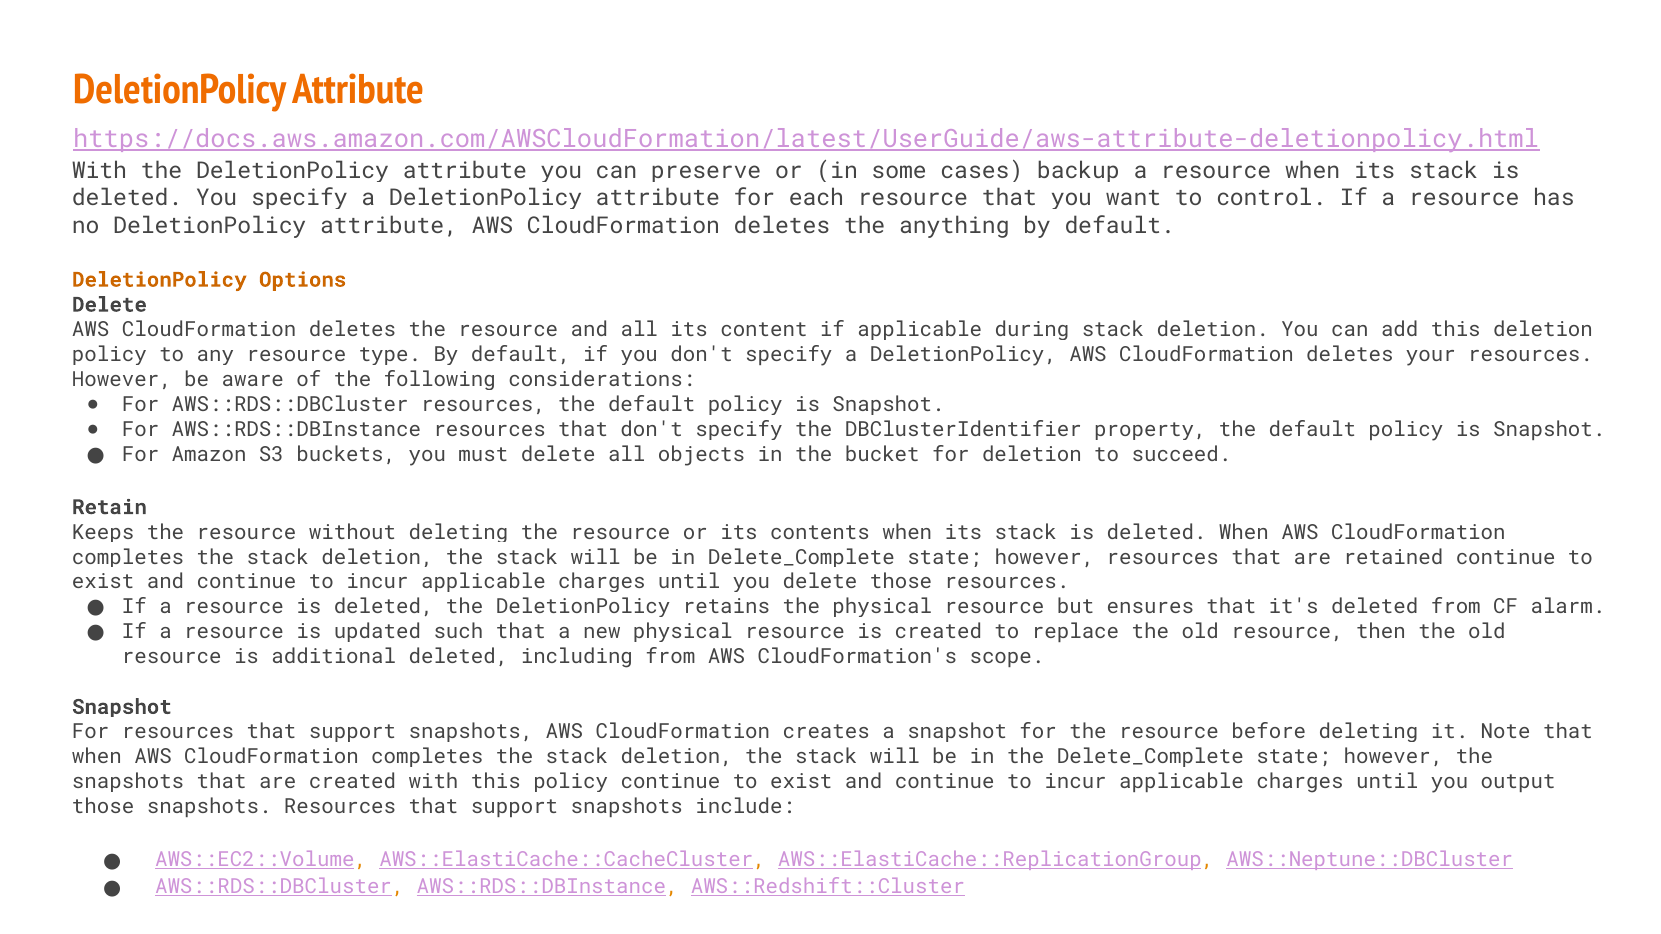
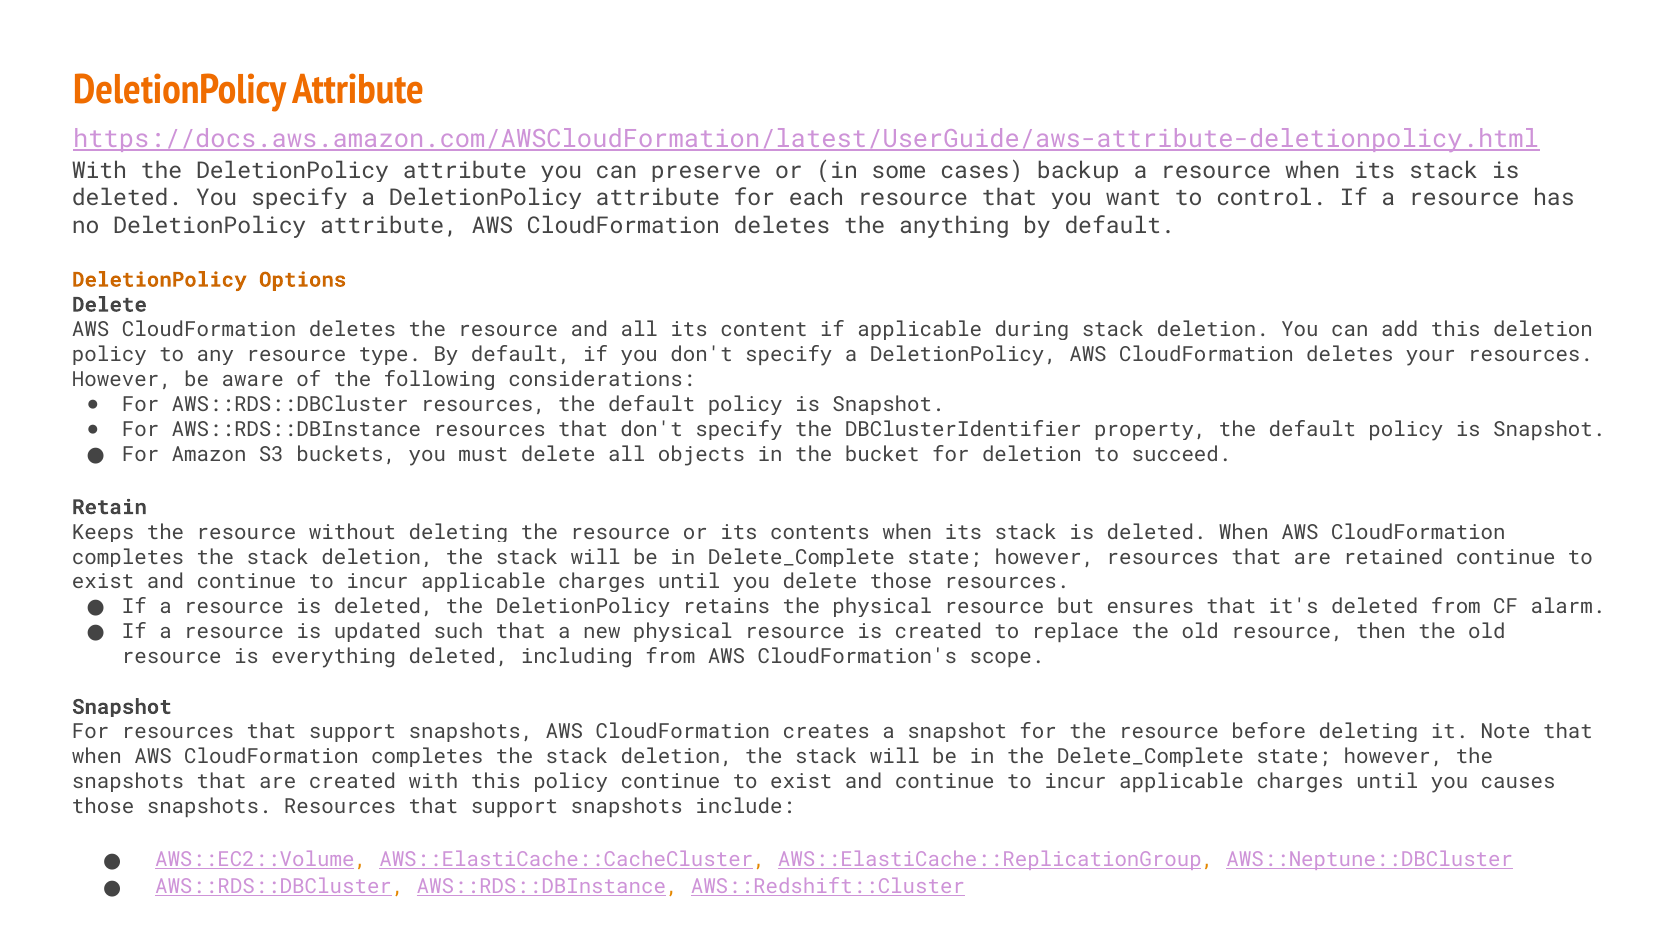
additional: additional -> everything
output: output -> causes
